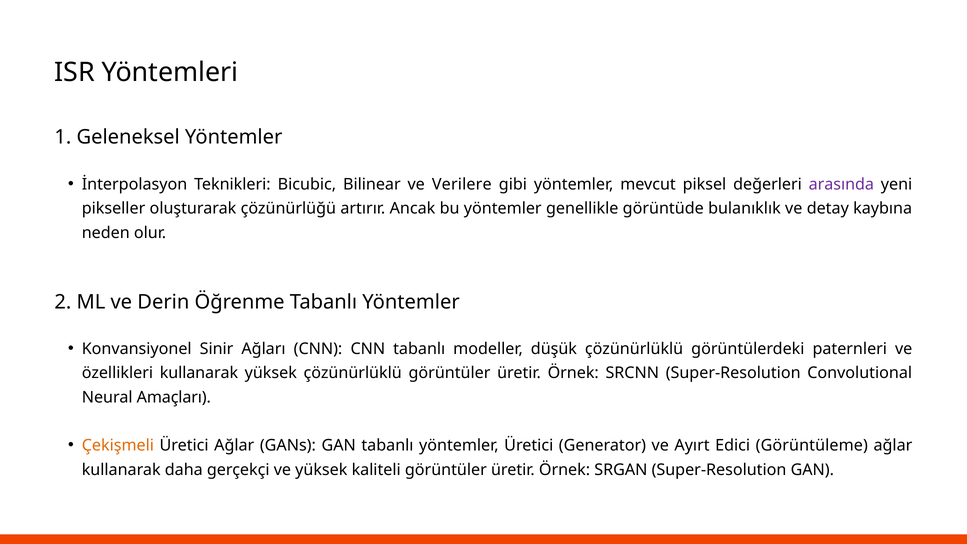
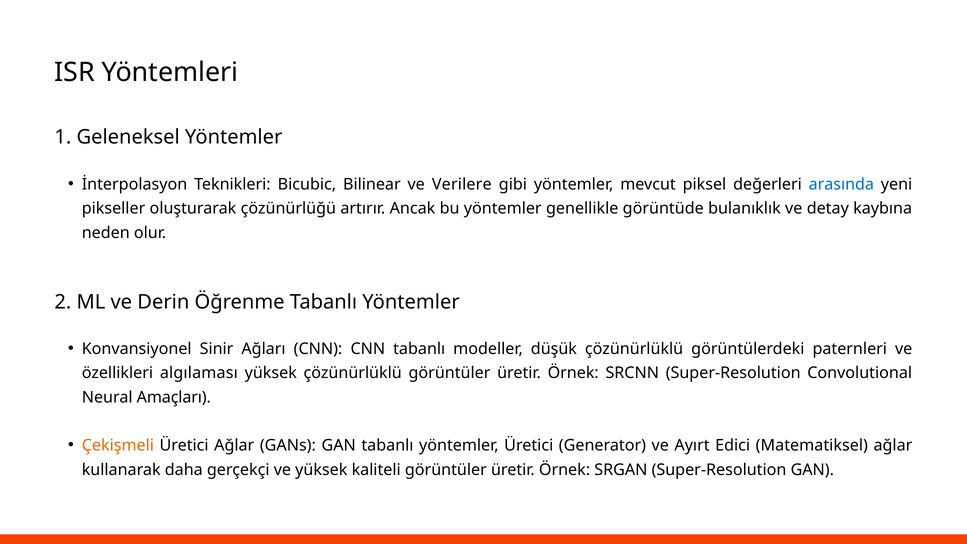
arasında colour: purple -> blue
özellikleri kullanarak: kullanarak -> algılaması
Görüntüleme: Görüntüleme -> Matematiksel
